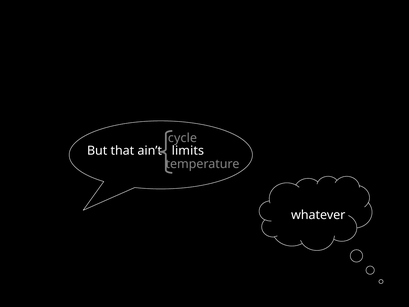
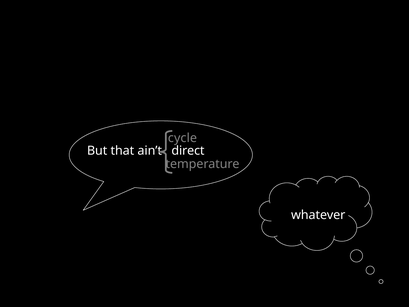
limits: limits -> direct
